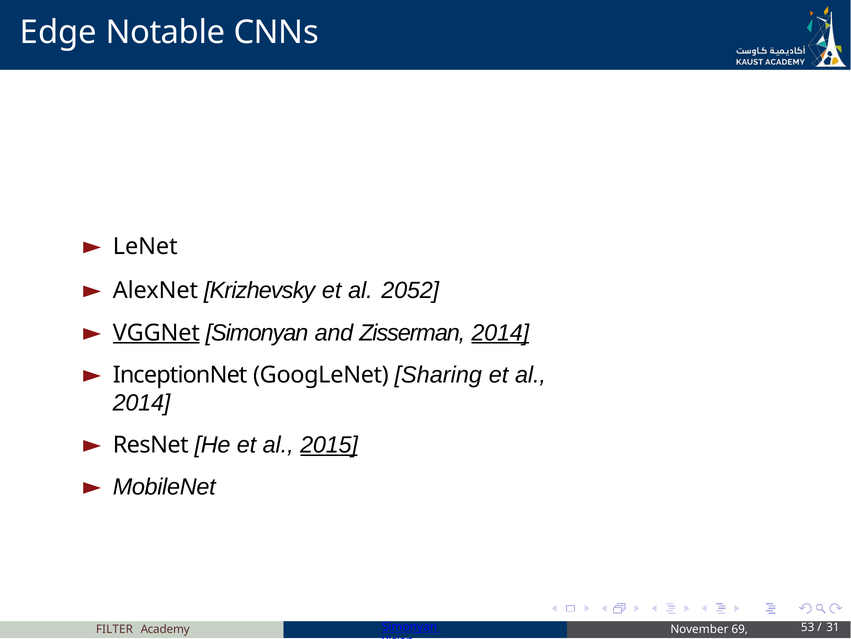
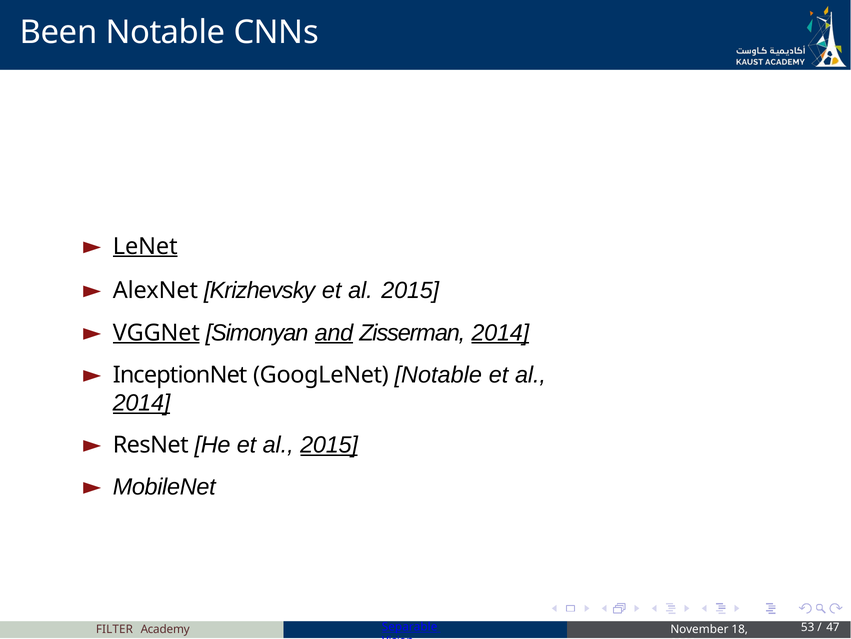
Edge: Edge -> Been
LeNet underline: none -> present
Krizhevsky et al 2052: 2052 -> 2015
and underline: none -> present
GoogLeNet Sharing: Sharing -> Notable
2014 at (141, 403) underline: none -> present
31: 31 -> 47
Academy Simonyan: Simonyan -> Separable
69: 69 -> 18
